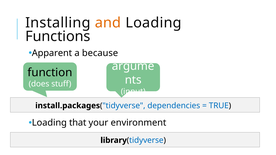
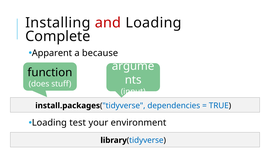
and colour: orange -> red
Functions: Functions -> Complete
that: that -> test
